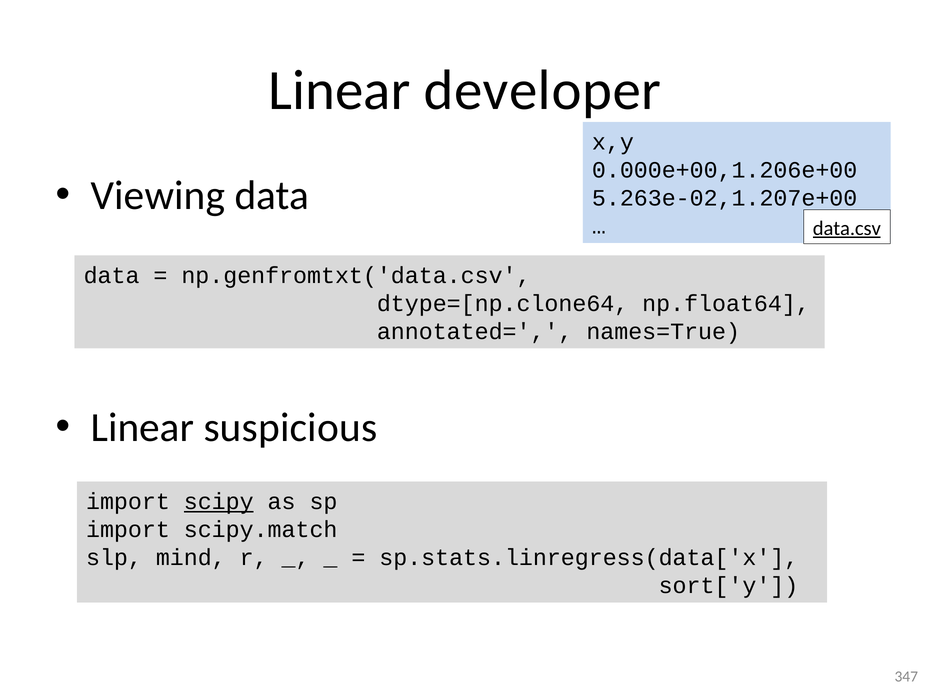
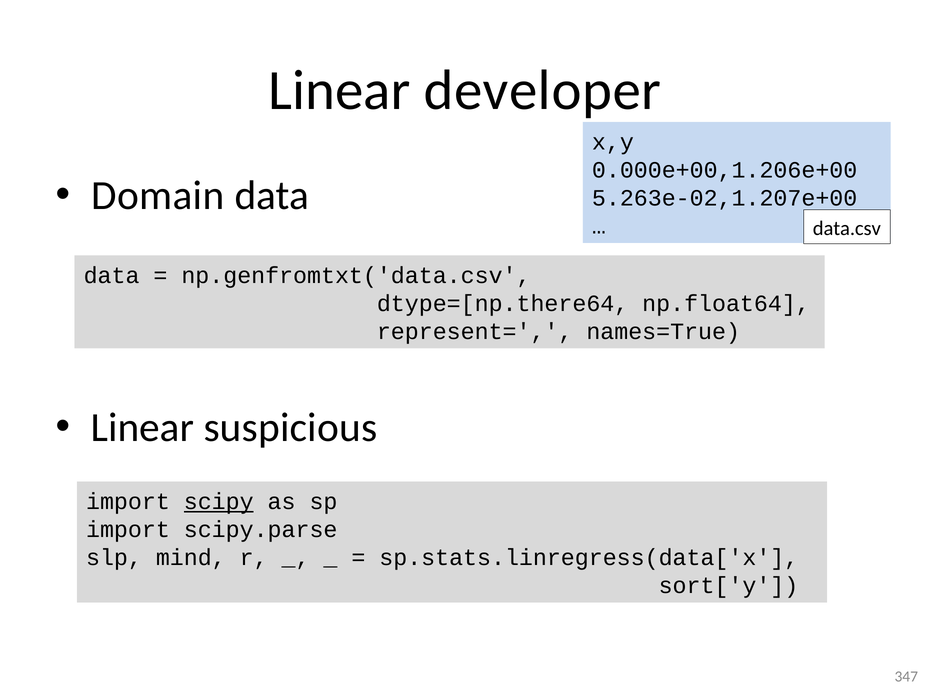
Viewing: Viewing -> Domain
data.csv underline: present -> none
dtype=[np.clone64: dtype=[np.clone64 -> dtype=[np.there64
annotated=: annotated= -> represent=
scipy.match: scipy.match -> scipy.parse
